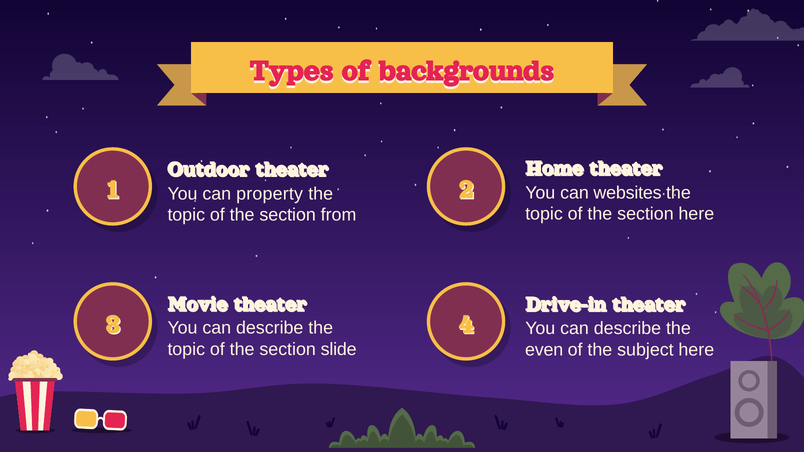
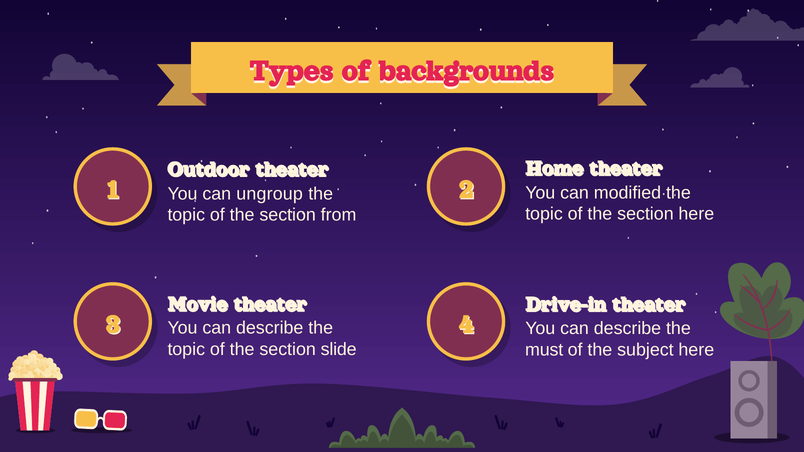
websites: websites -> modified
property: property -> ungroup
even: even -> must
